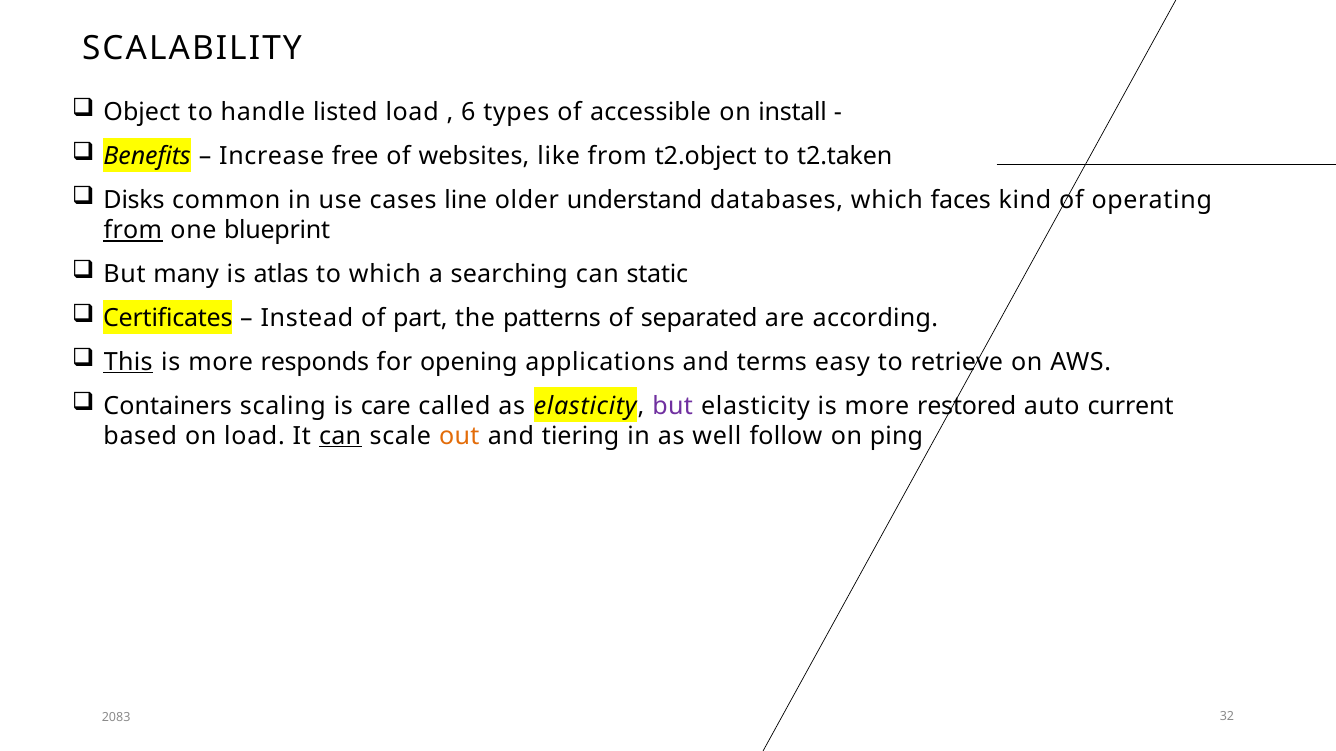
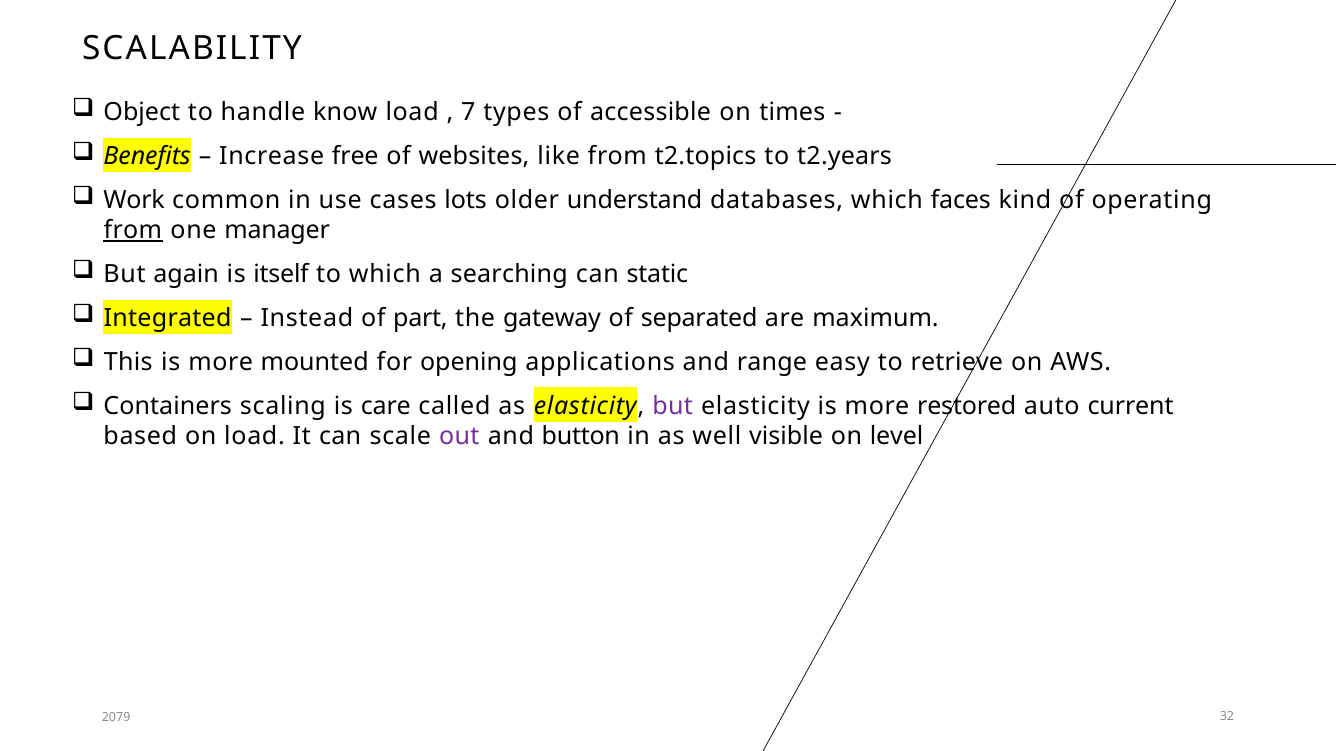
listed: listed -> know
6: 6 -> 7
install: install -> times
t2.object: t2.object -> t2.topics
t2.taken: t2.taken -> t2.years
Disks: Disks -> Work
line: line -> lots
blueprint: blueprint -> manager
many: many -> again
atlas: atlas -> itself
Certificates: Certificates -> Integrated
patterns: patterns -> gateway
according: according -> maximum
This underline: present -> none
responds: responds -> mounted
terms: terms -> range
can at (340, 436) underline: present -> none
out colour: orange -> purple
tiering: tiering -> button
follow: follow -> visible
ping: ping -> level
2083: 2083 -> 2079
